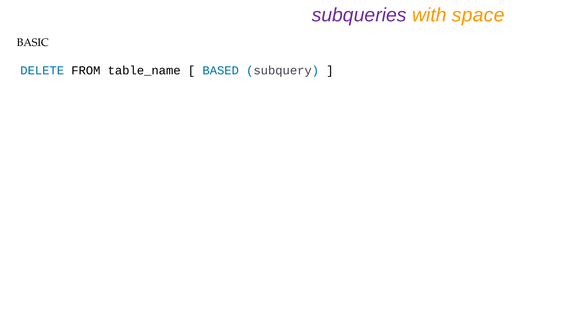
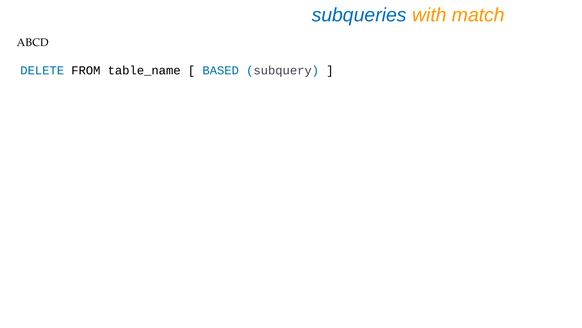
subqueries colour: purple -> blue
space: space -> match
BASIC: BASIC -> ABCD
